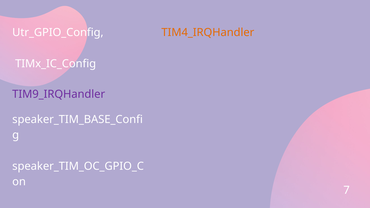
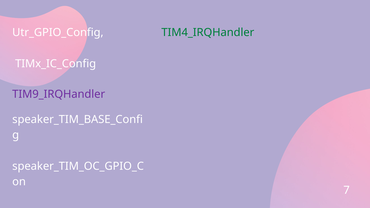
TIM4_IRQHandler colour: orange -> green
